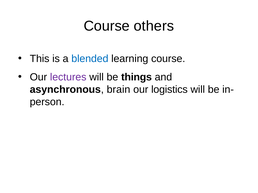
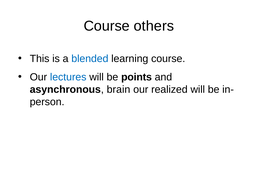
lectures colour: purple -> blue
things: things -> points
logistics: logistics -> realized
